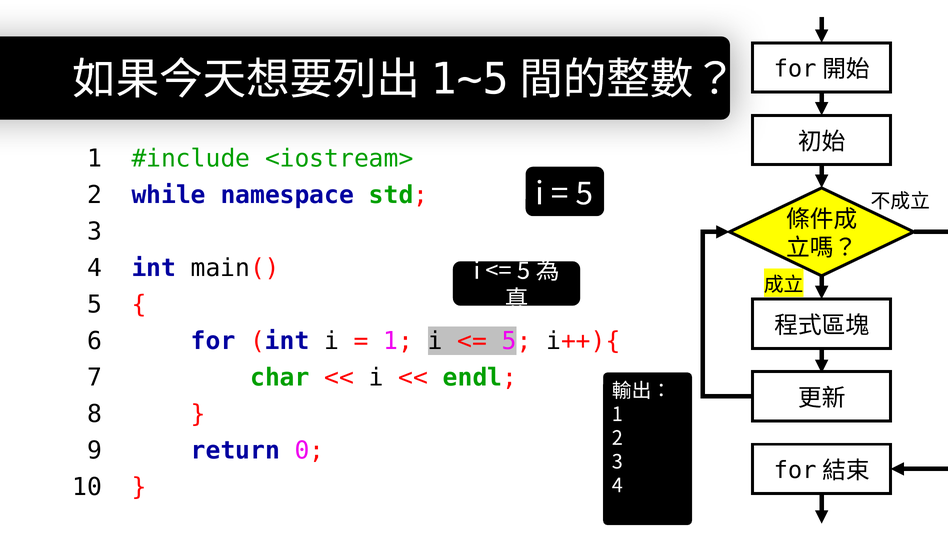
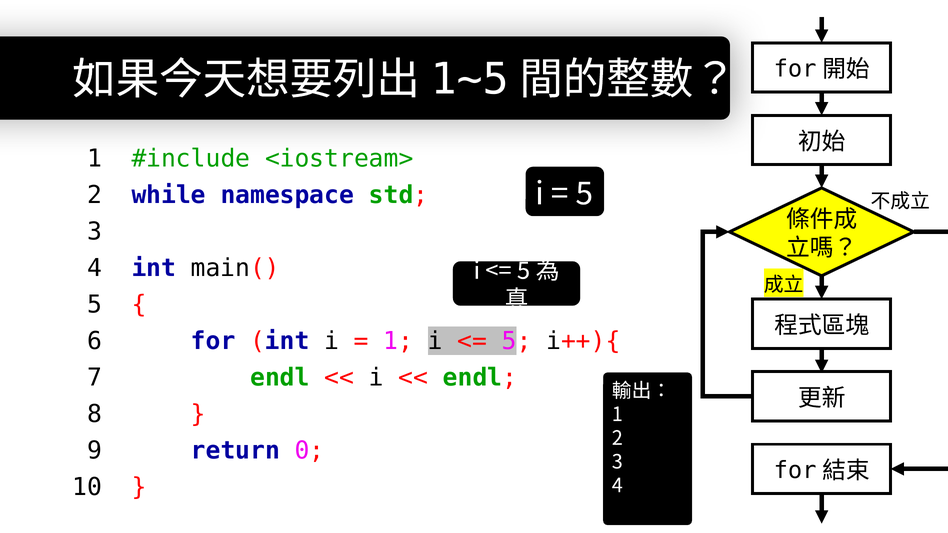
7 char: char -> endl
